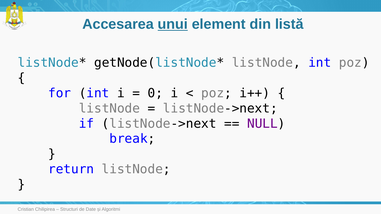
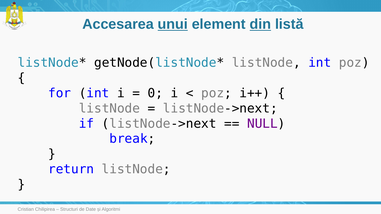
din underline: none -> present
